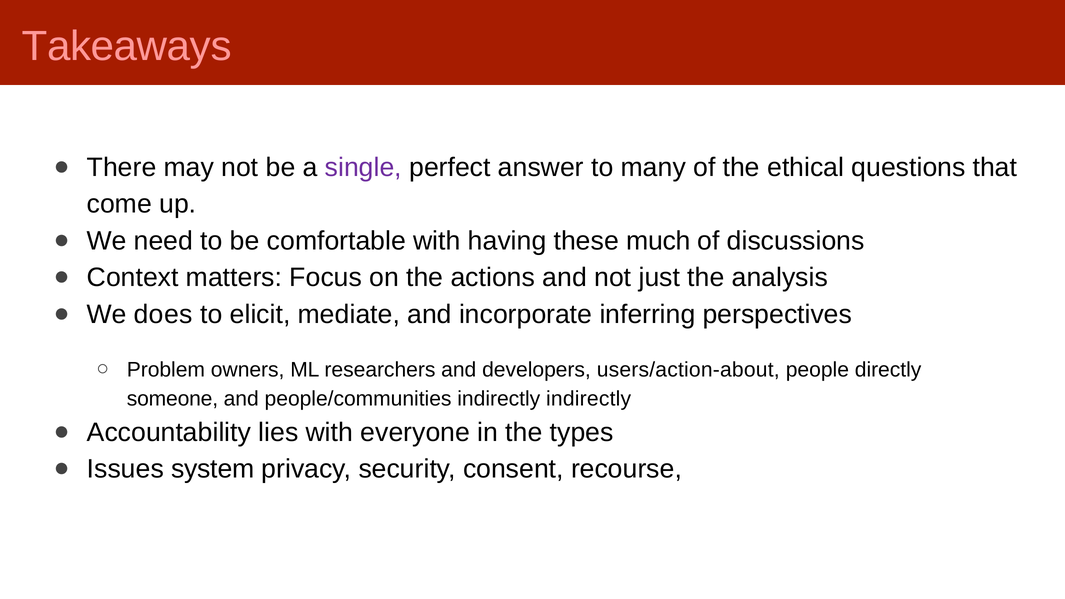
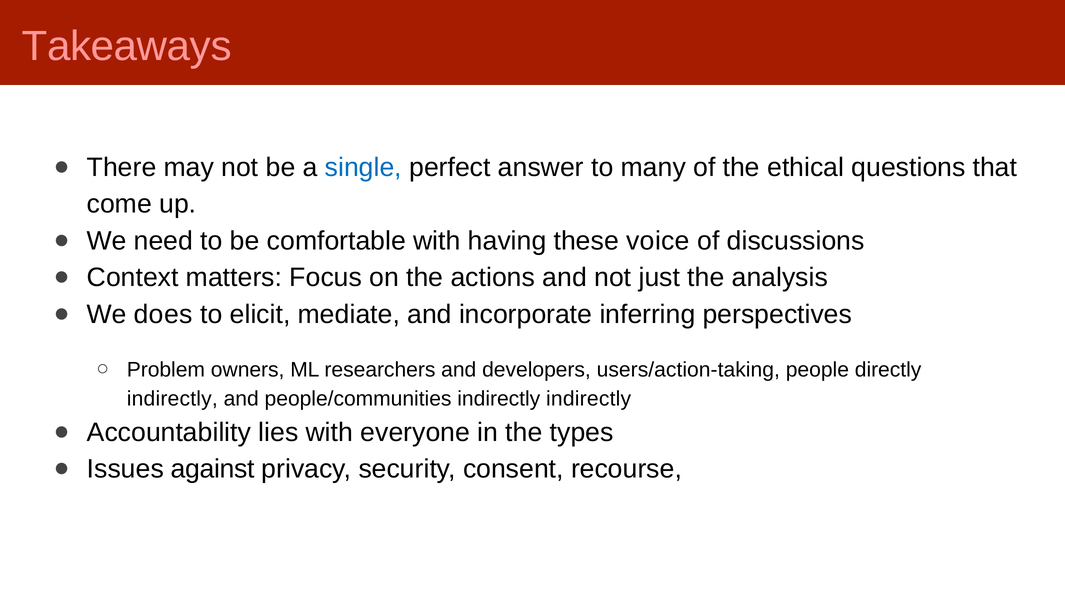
single colour: purple -> blue
much: much -> voice
users/action-about: users/action-about -> users/action-taking
someone at (172, 399): someone -> indirectly
system: system -> against
